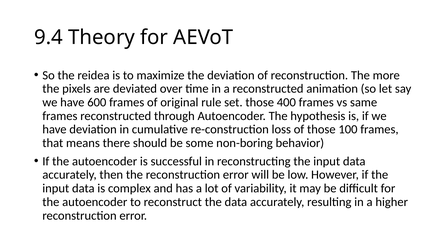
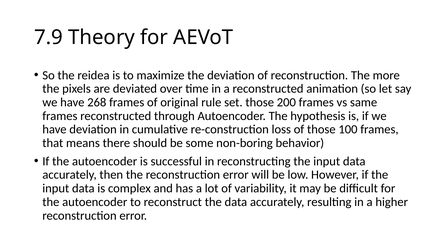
9.4: 9.4 -> 7.9
600: 600 -> 268
400: 400 -> 200
